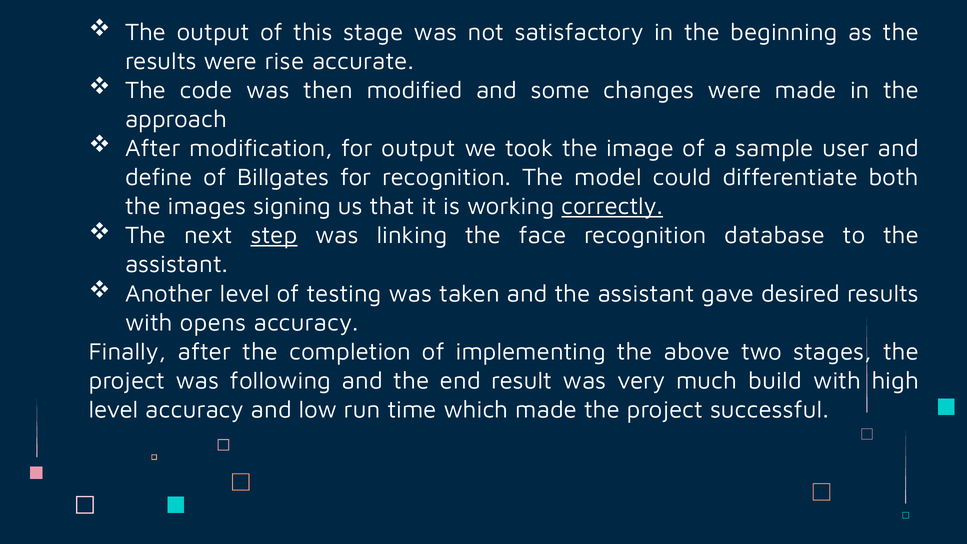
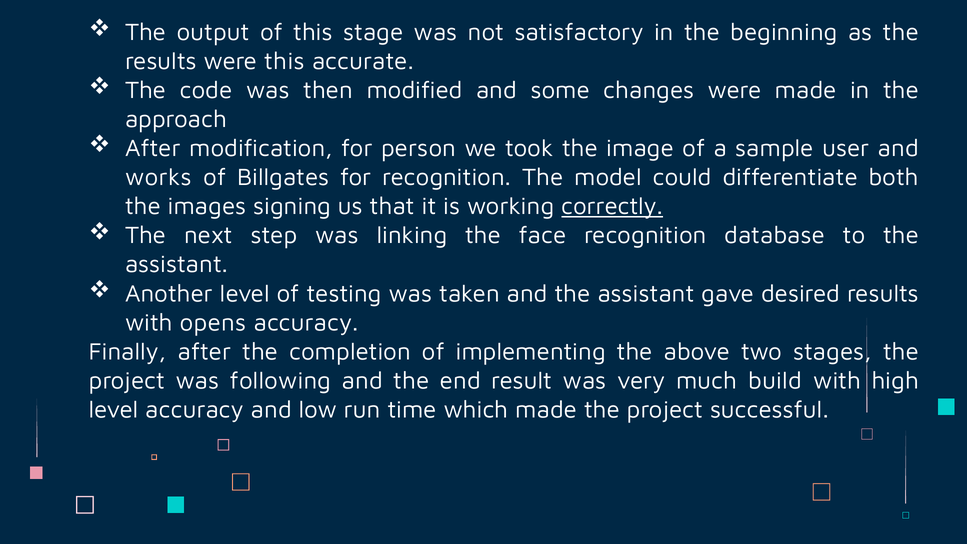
were rise: rise -> this
for output: output -> person
define: define -> works
step underline: present -> none
